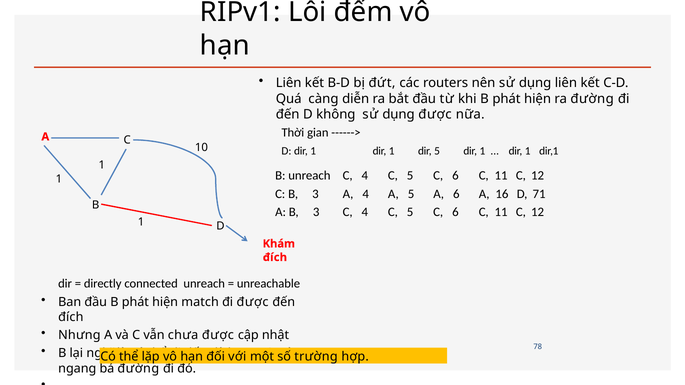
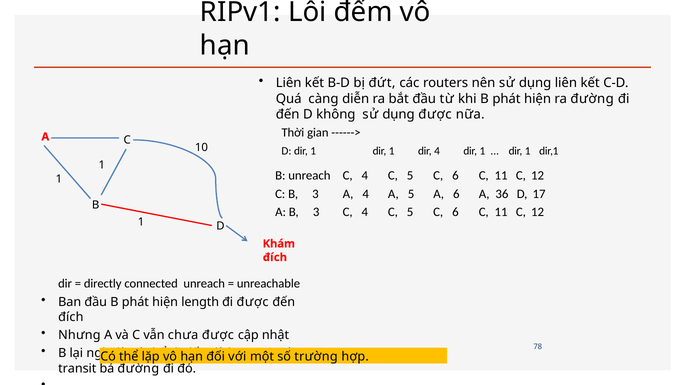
dir 5: 5 -> 4
16: 16 -> 36
71: 71 -> 17
match: match -> length
ngang: ngang -> transit
